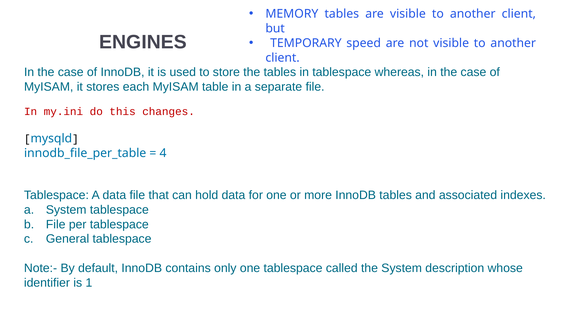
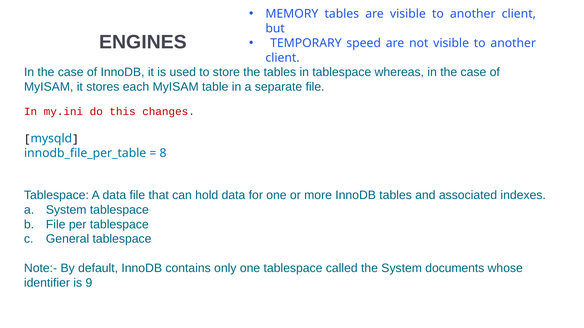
4: 4 -> 8
description: description -> documents
1: 1 -> 9
